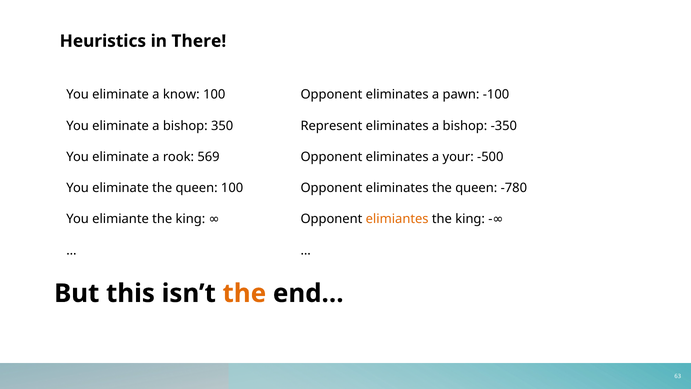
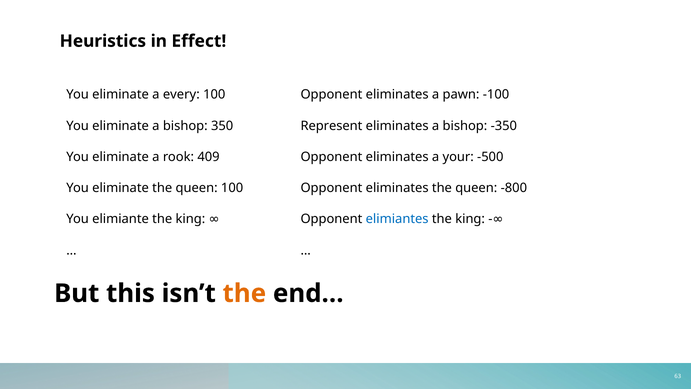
There: There -> Effect
know: know -> every
569: 569 -> 409
-780: -780 -> -800
elimiantes colour: orange -> blue
